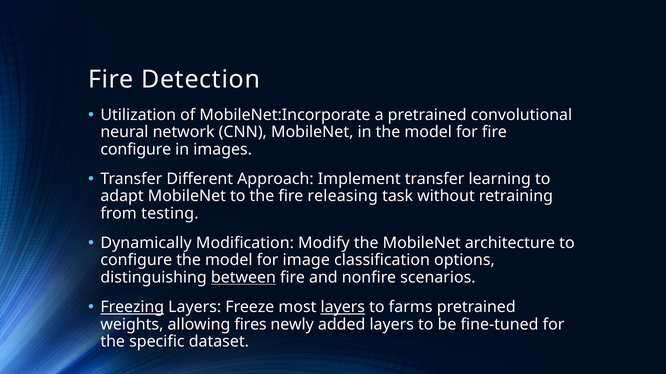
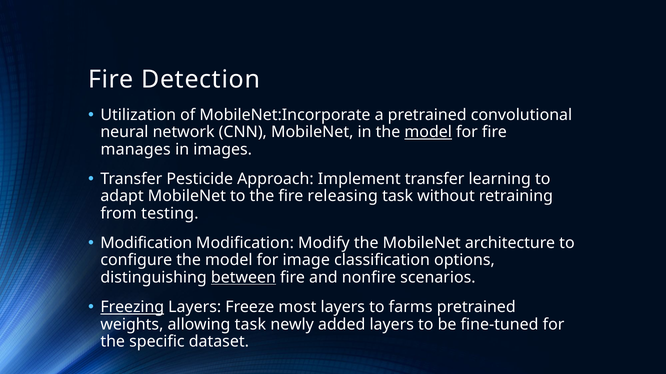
model at (428, 132) underline: none -> present
configure at (136, 150): configure -> manages
Different: Different -> Pesticide
Dynamically at (146, 243): Dynamically -> Modification
layers at (343, 308) underline: present -> none
allowing fires: fires -> task
